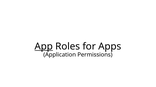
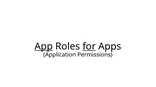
for underline: none -> present
